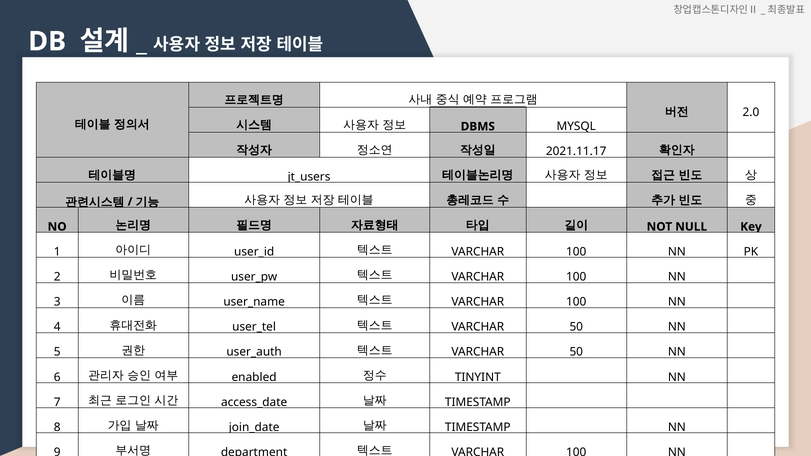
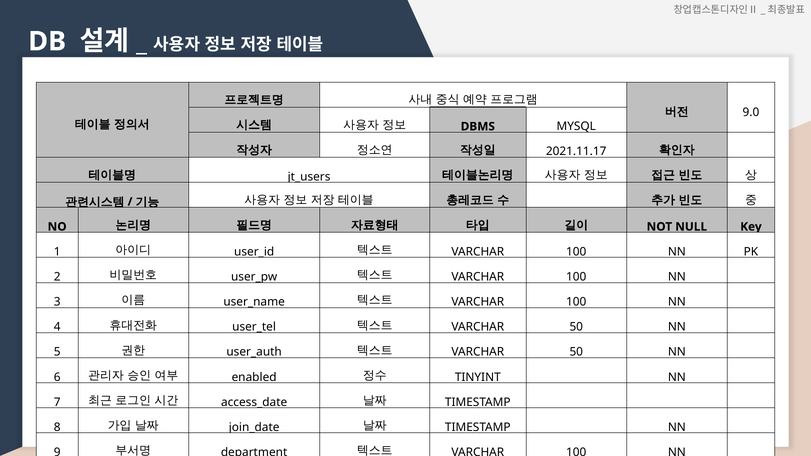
2.0: 2.0 -> 9.0
